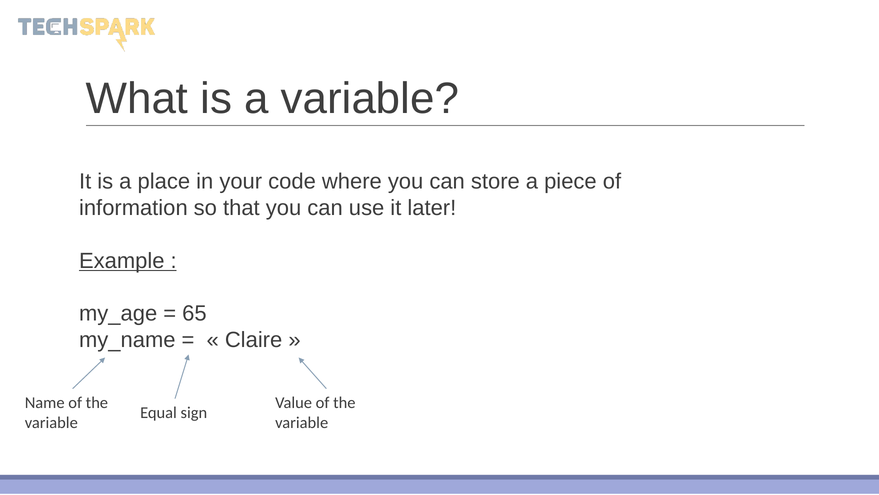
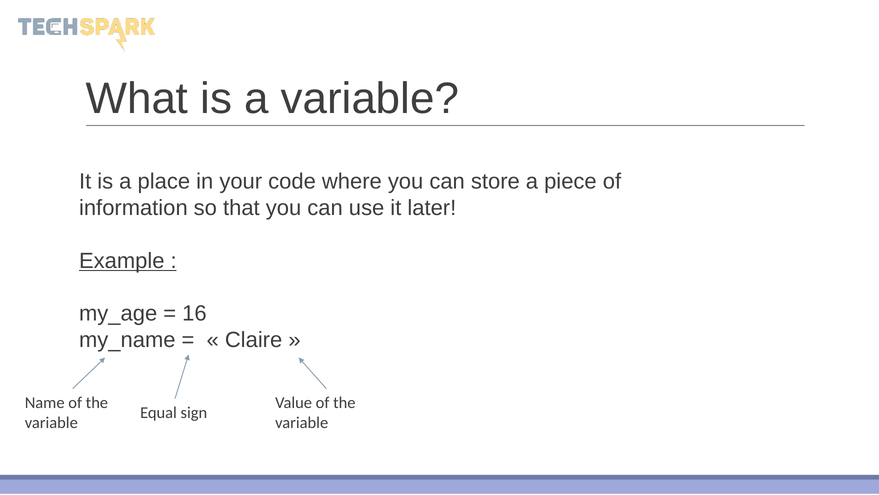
65: 65 -> 16
